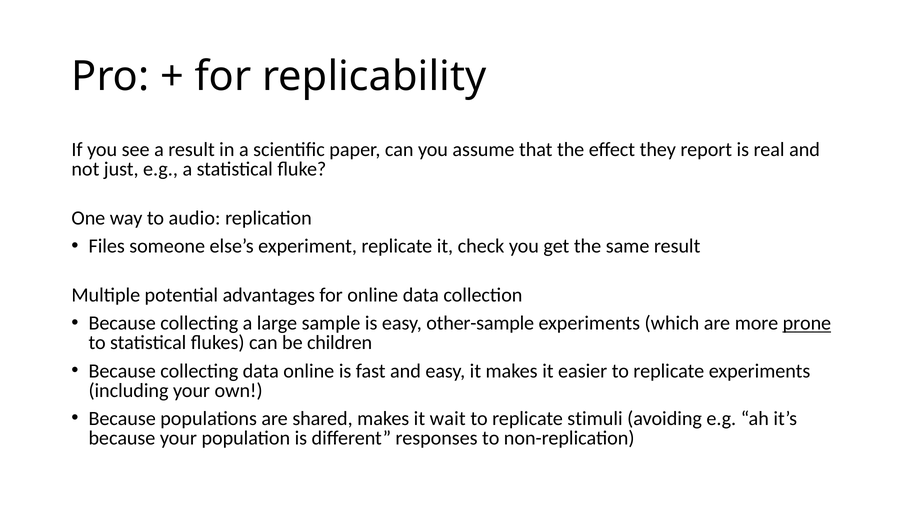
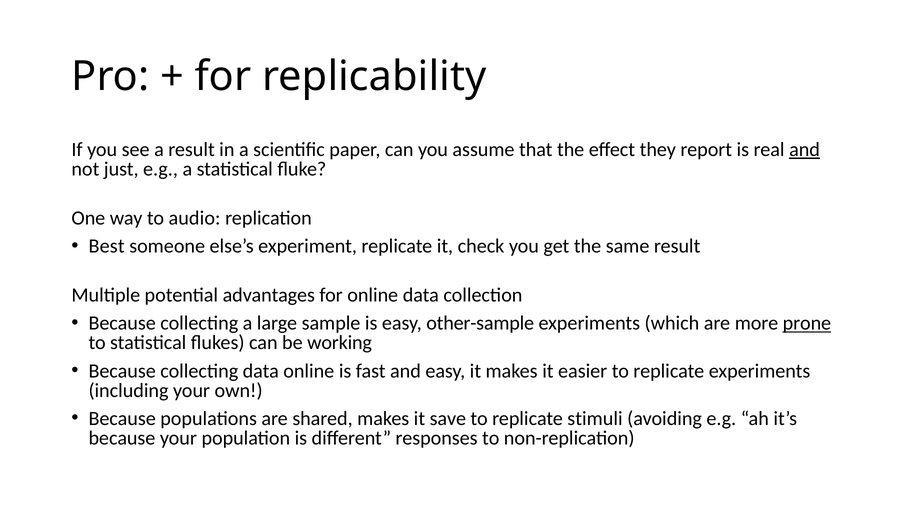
and at (805, 150) underline: none -> present
Files: Files -> Best
children: children -> working
wait: wait -> save
